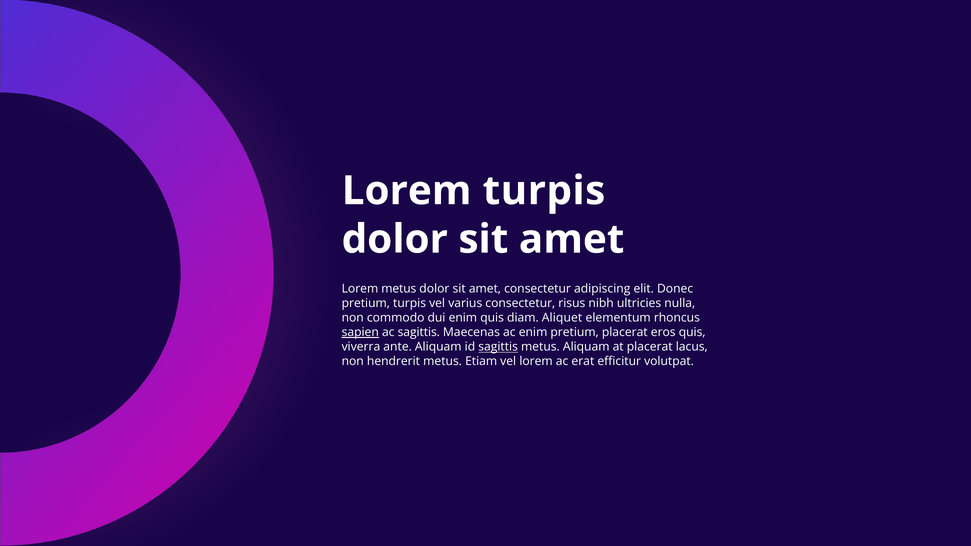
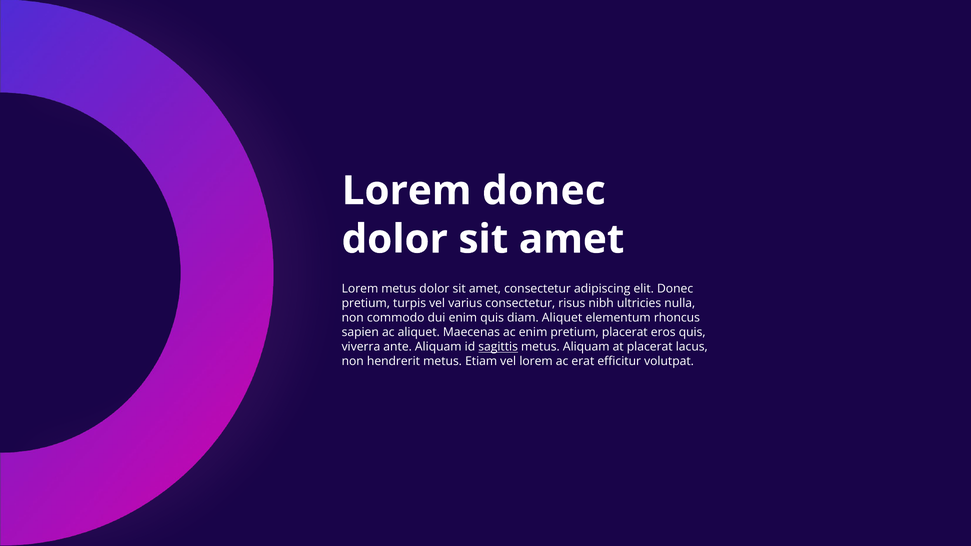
Lorem turpis: turpis -> donec
sapien underline: present -> none
ac sagittis: sagittis -> aliquet
